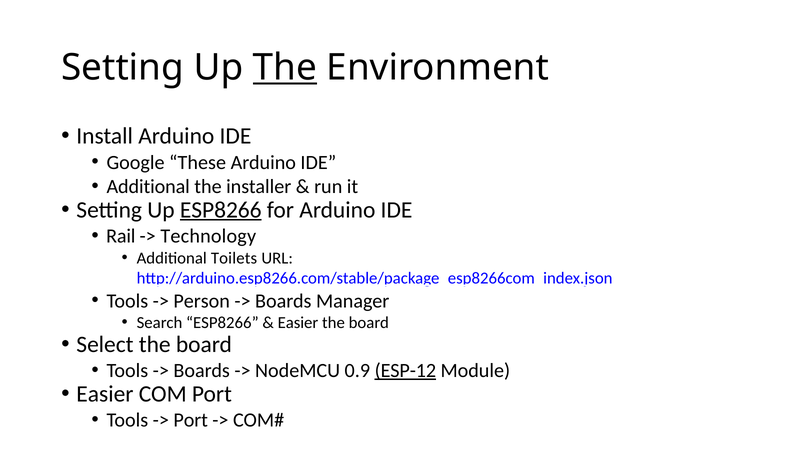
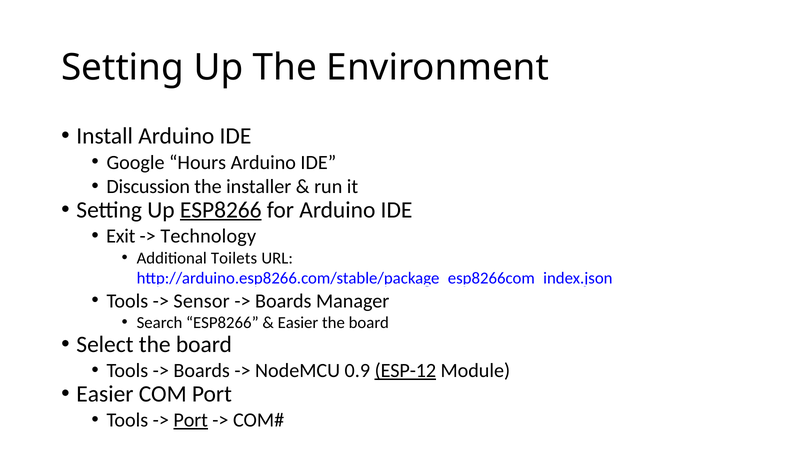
The at (285, 68) underline: present -> none
These: These -> Hours
Additional at (148, 187): Additional -> Discussion
Rail: Rail -> Exit
Person: Person -> Sensor
Port at (191, 420) underline: none -> present
